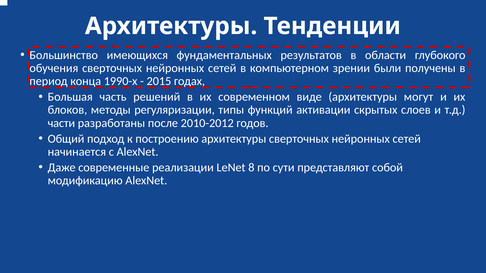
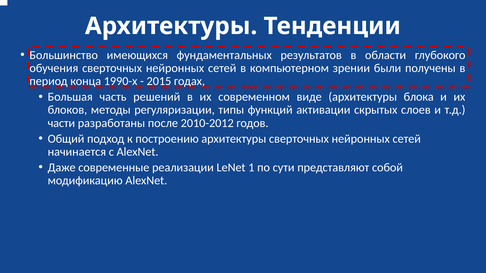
могут: могут -> блока
8: 8 -> 1
